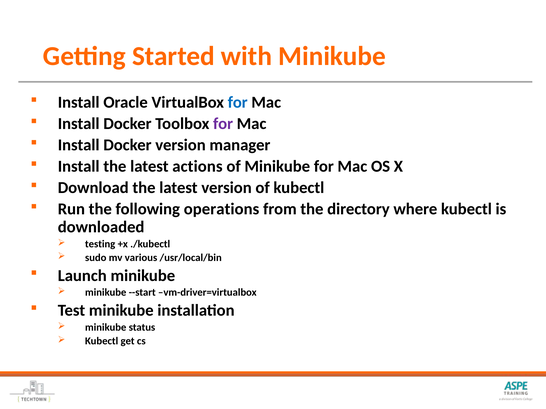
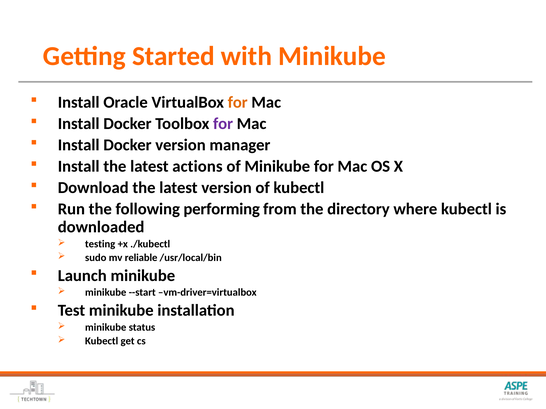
for at (238, 103) colour: blue -> orange
operations: operations -> performing
various: various -> reliable
